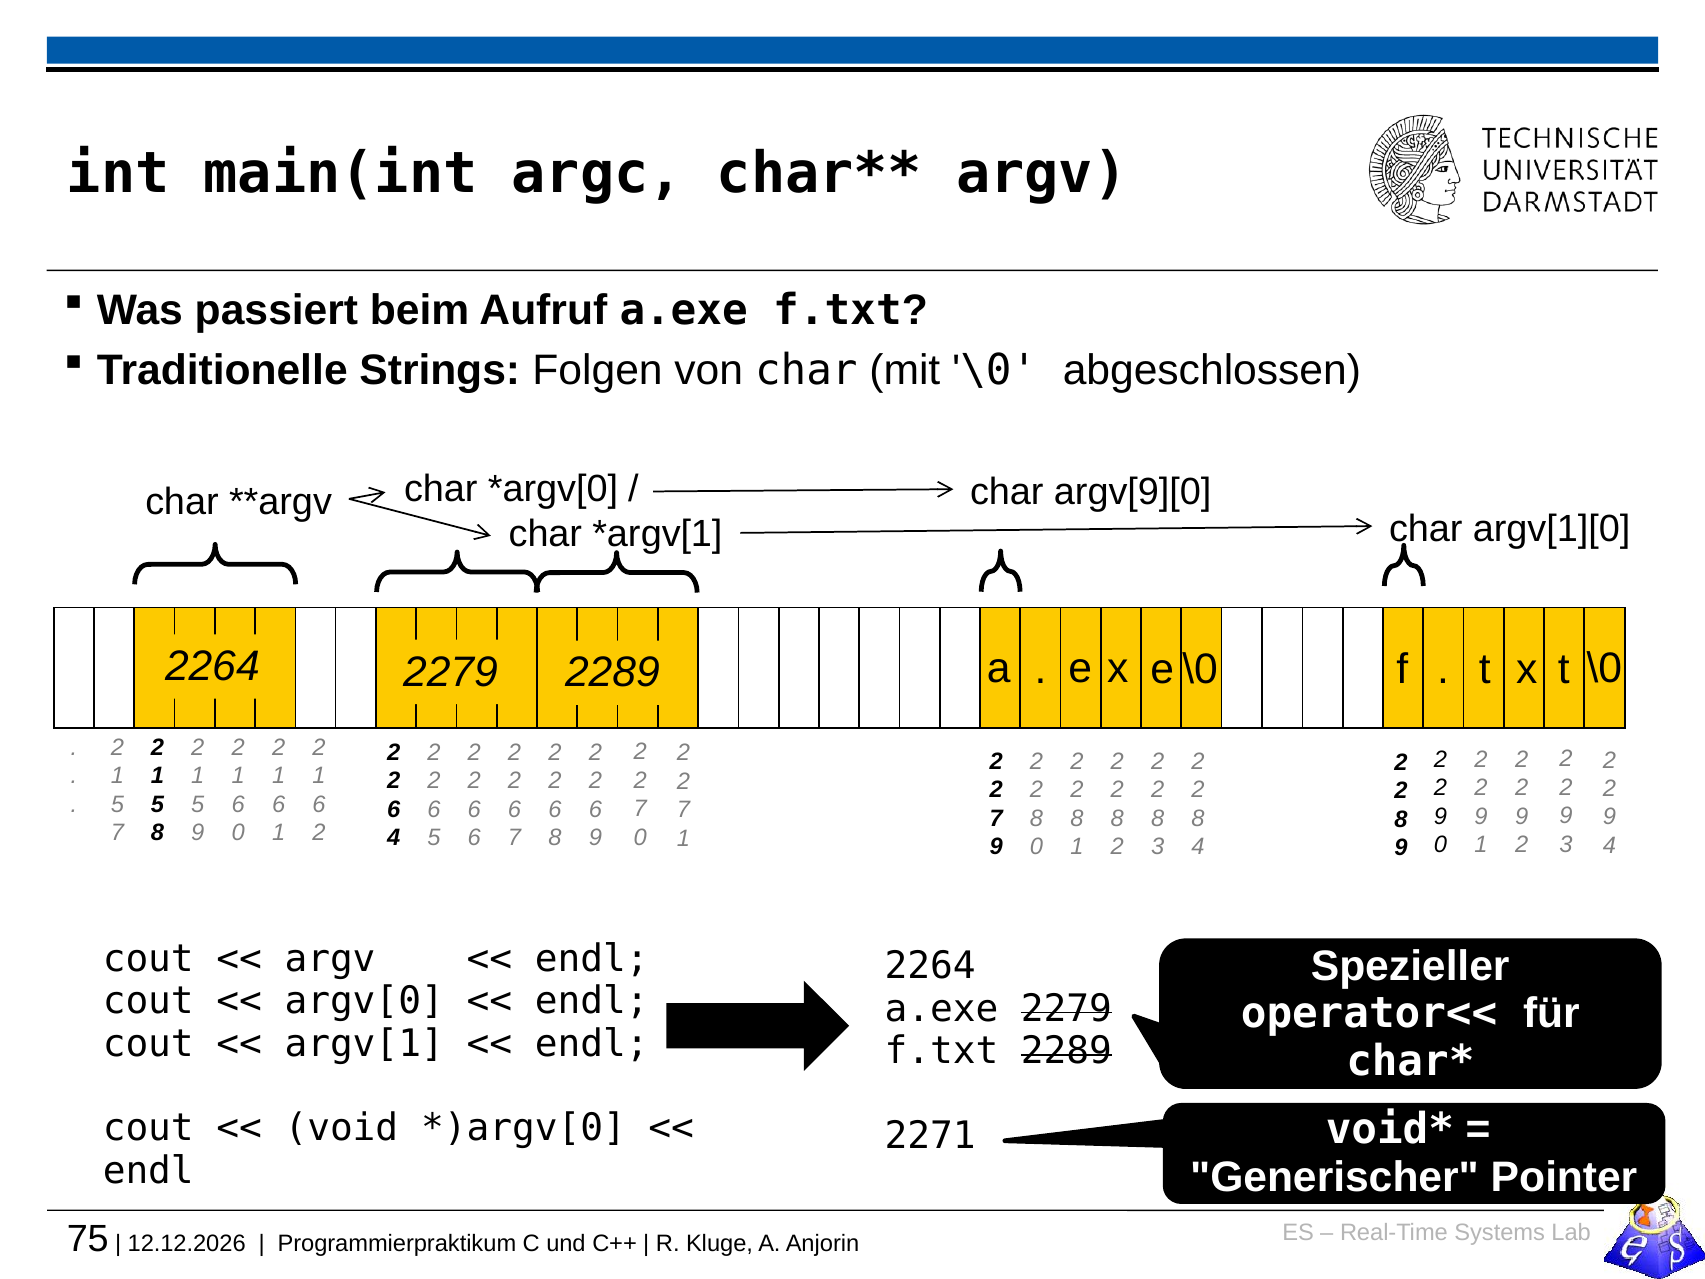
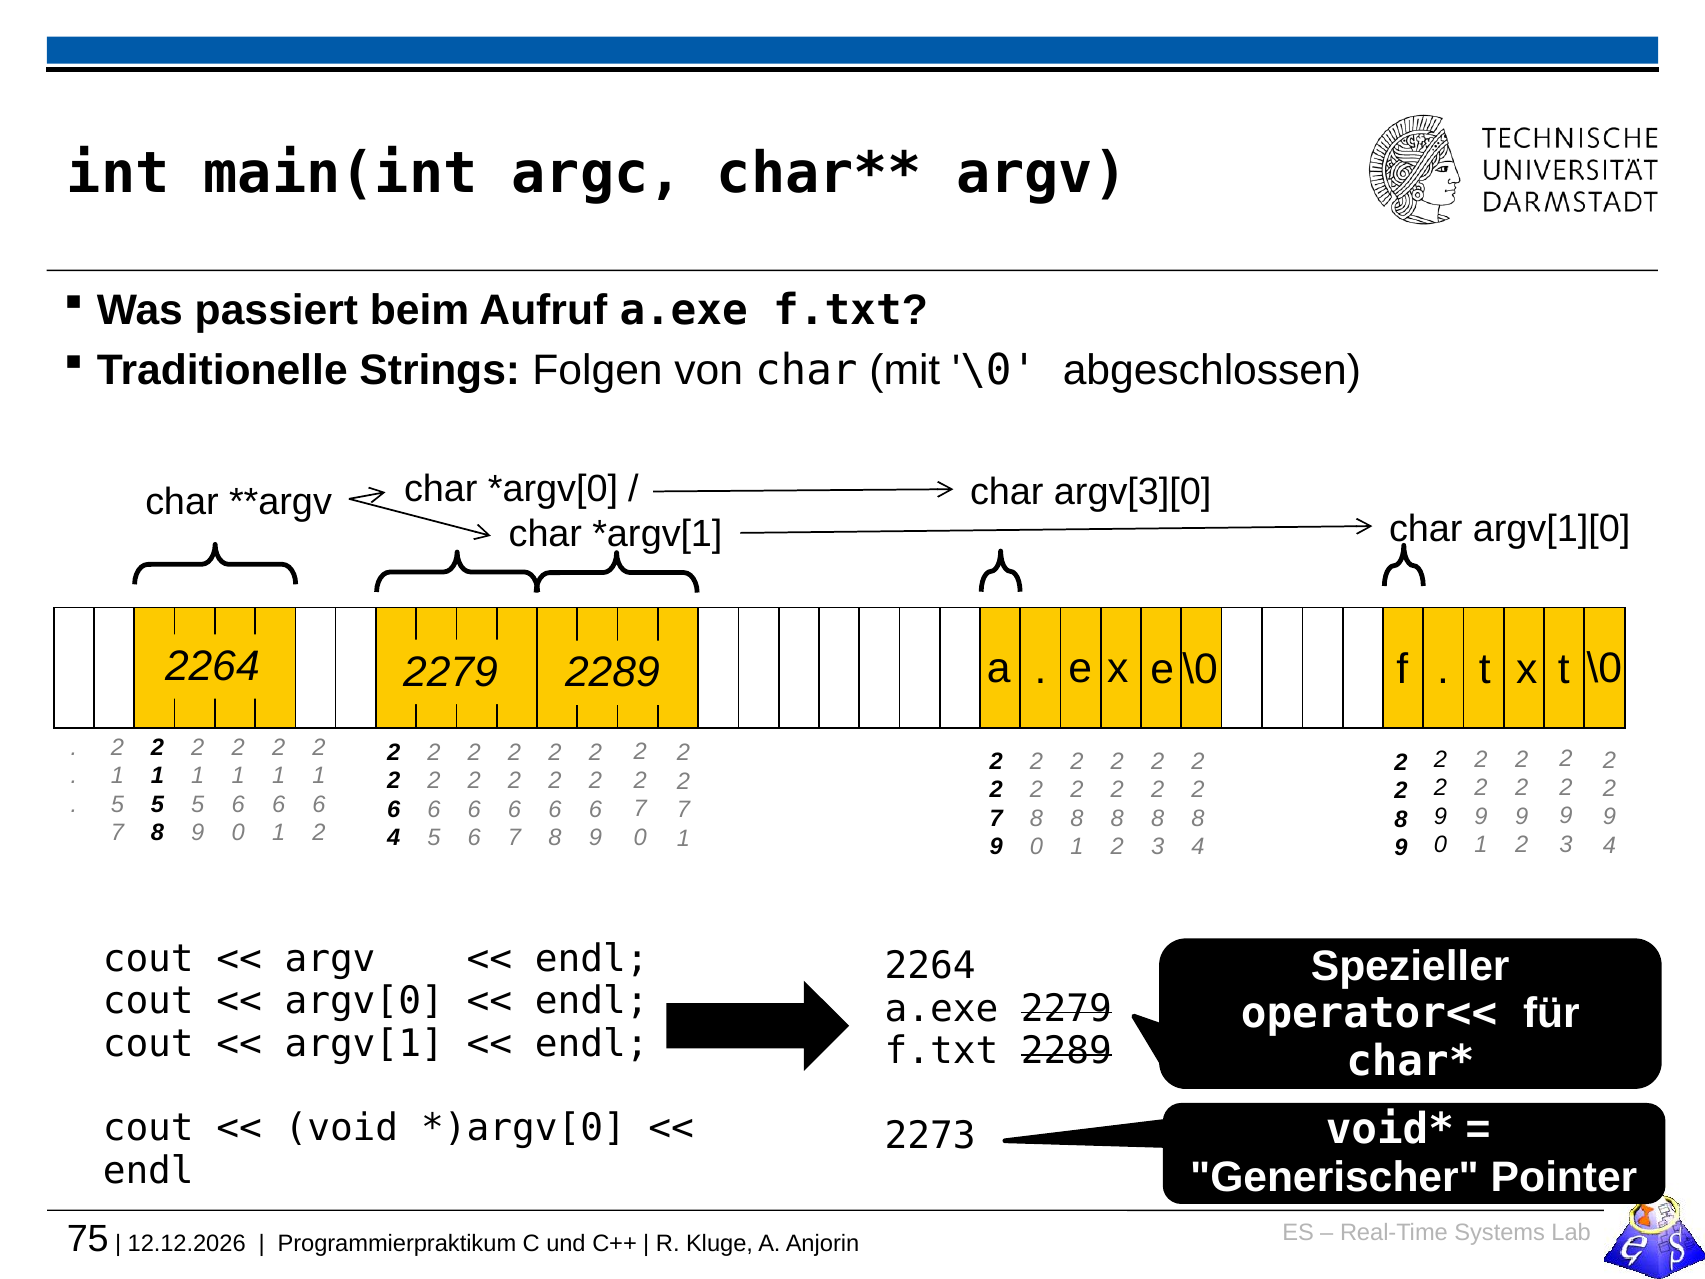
argv[9][0: argv[9][0 -> argv[3][0
2271: 2271 -> 2273
